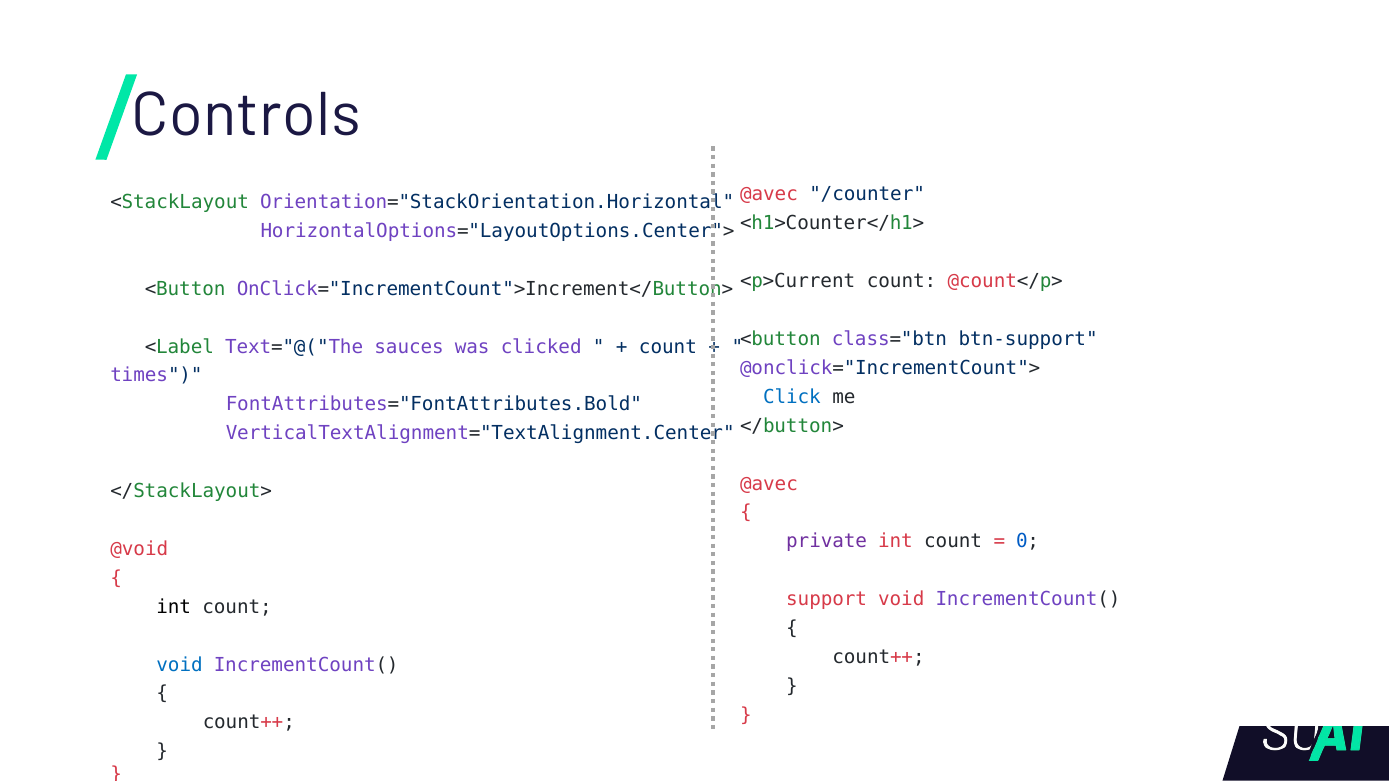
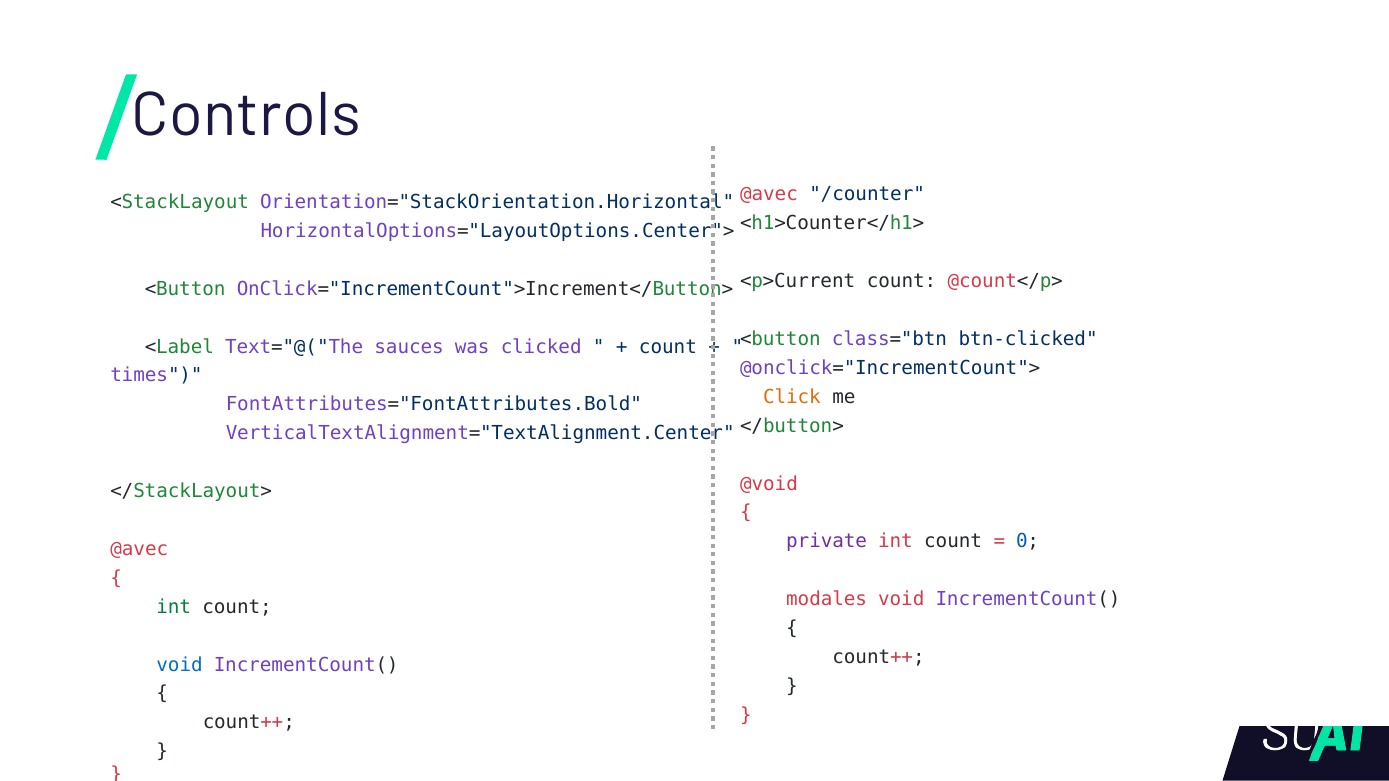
btn-support: btn-support -> btn-clicked
Click colour: blue -> orange
@avec at (769, 484): @avec -> @void
@void at (139, 549): @void -> @avec
support: support -> modales
int at (174, 607) colour: black -> green
